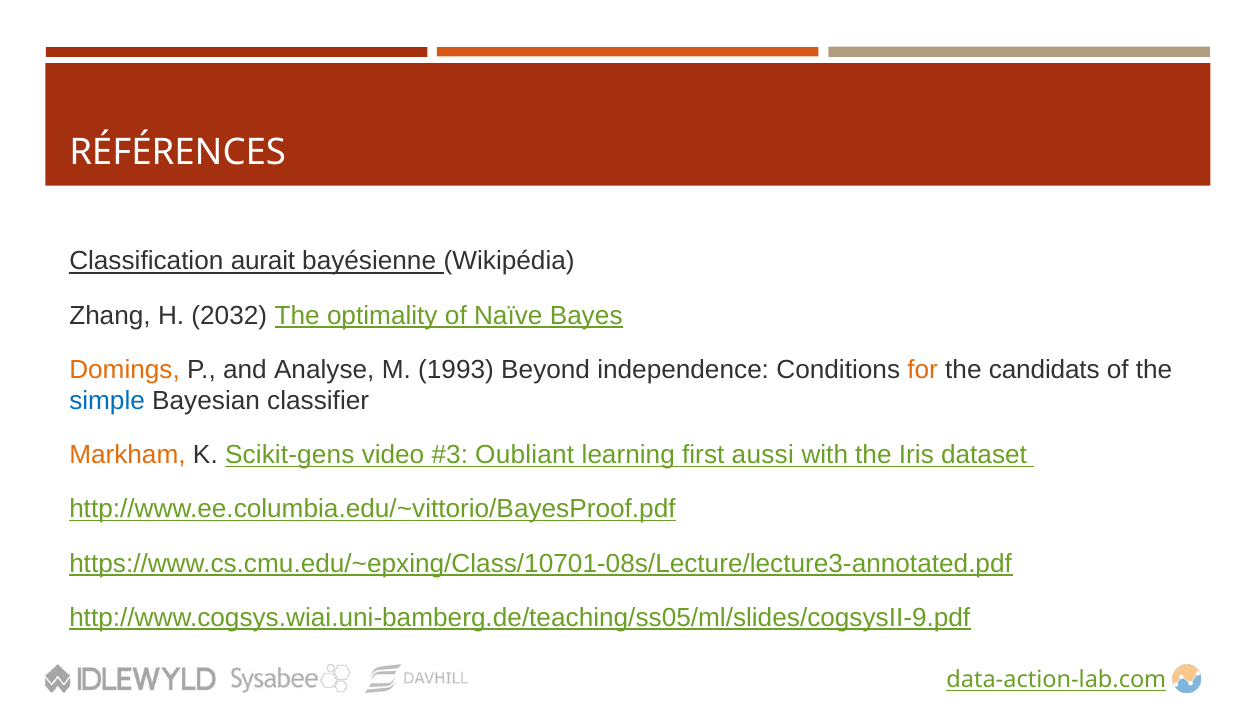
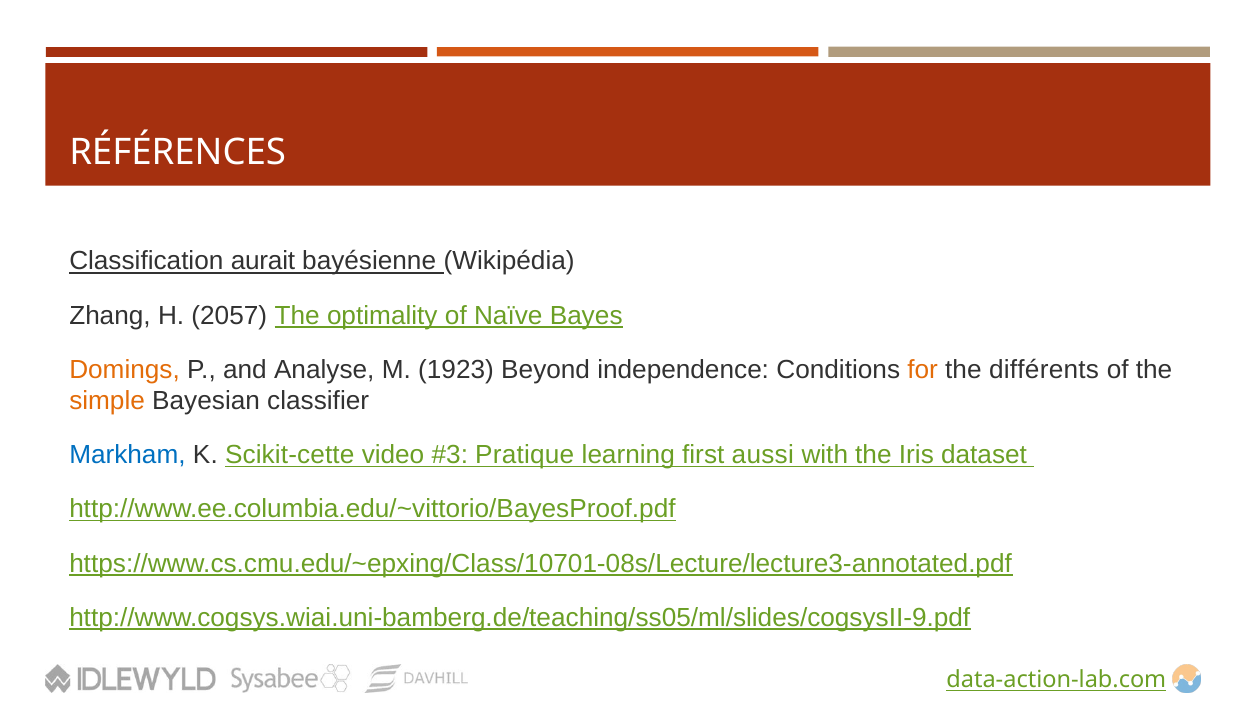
2032: 2032 -> 2057
1993: 1993 -> 1923
candidats: candidats -> différents
simple colour: blue -> orange
Markham colour: orange -> blue
Scikit-gens: Scikit-gens -> Scikit-cette
Oubliant: Oubliant -> Pratique
